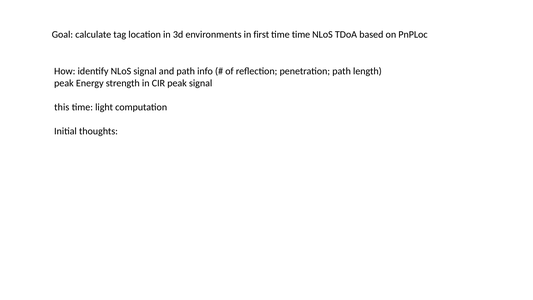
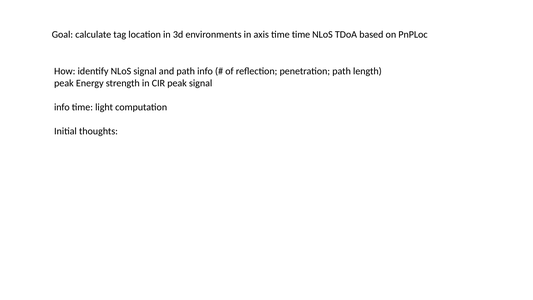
first: first -> axis
this at (62, 107): this -> info
